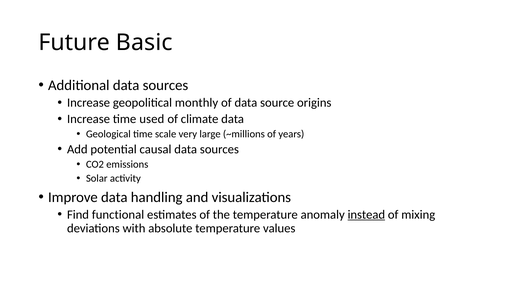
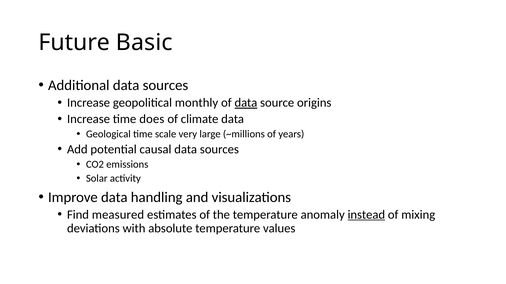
data at (246, 103) underline: none -> present
used: used -> does
functional: functional -> measured
